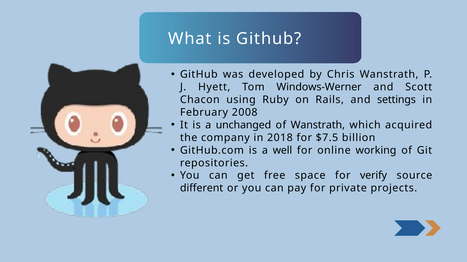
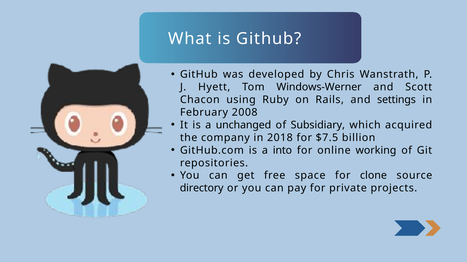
of Wanstrath: Wanstrath -> Subsidiary
well: well -> into
verify: verify -> clone
different: different -> directory
